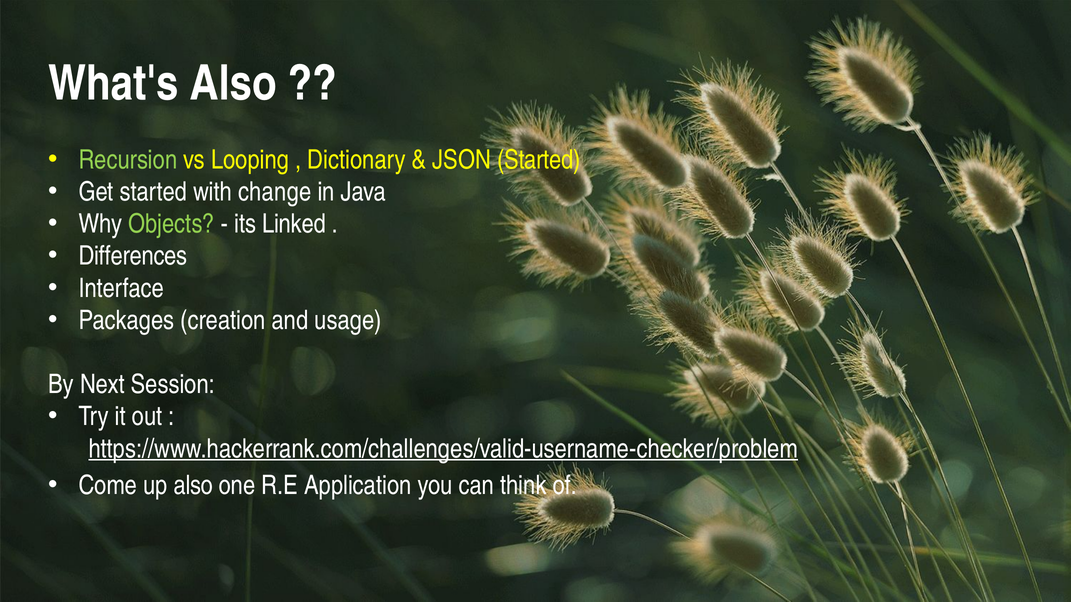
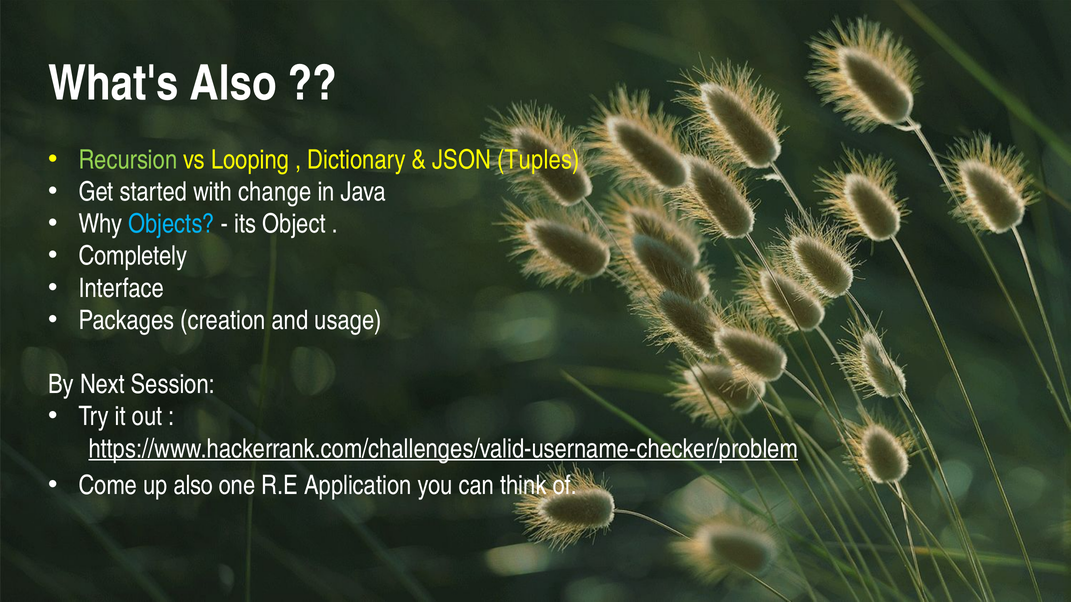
JSON Started: Started -> Tuples
Objects colour: light green -> light blue
Linked: Linked -> Object
Differences: Differences -> Completely
